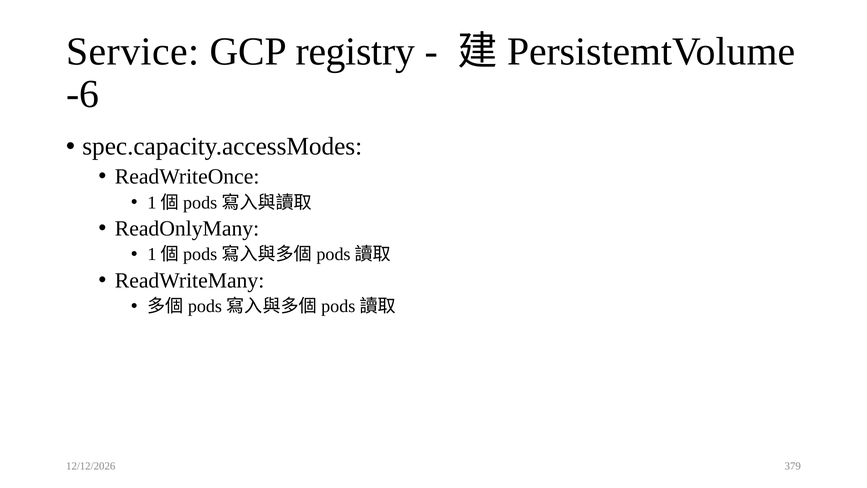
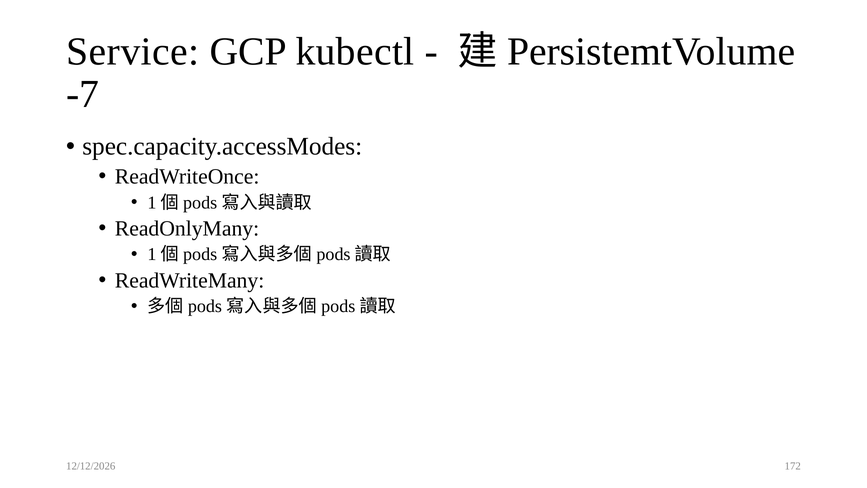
registry: registry -> kubectl
-6: -6 -> -7
379: 379 -> 172
